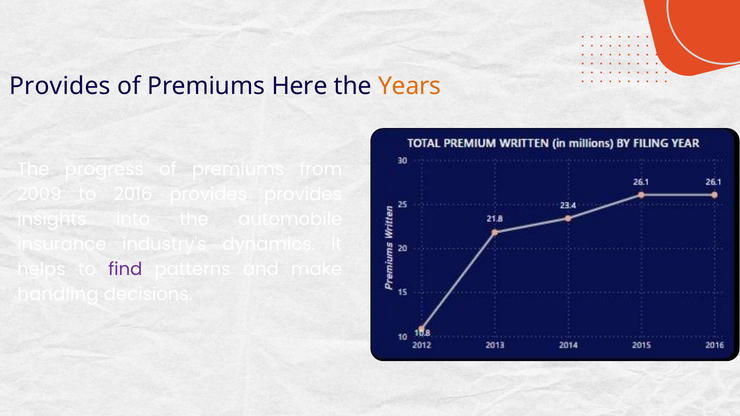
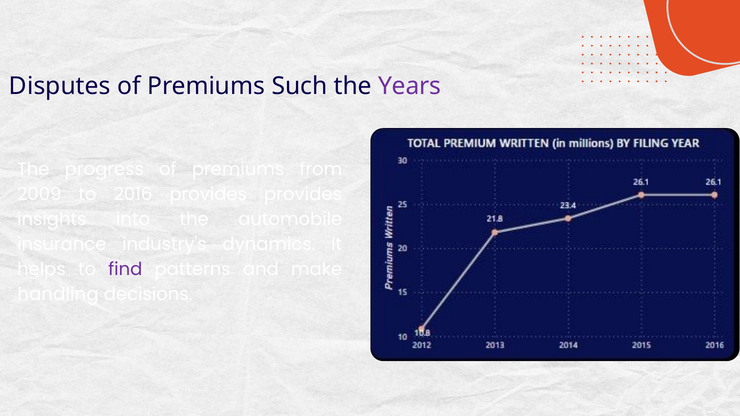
Provides at (60, 86): Provides -> Disputes
Here: Here -> Such
Years colour: orange -> purple
